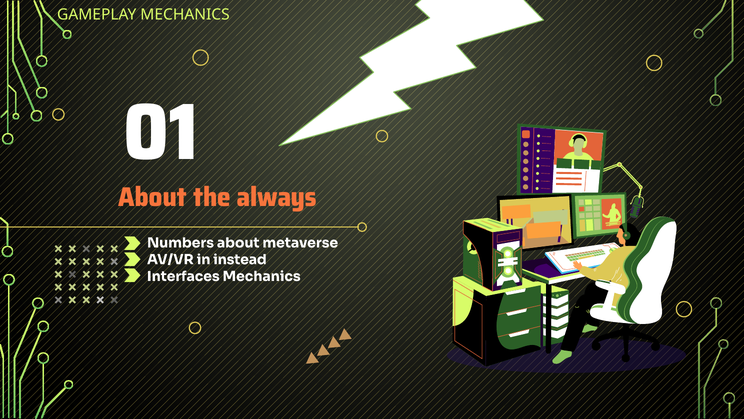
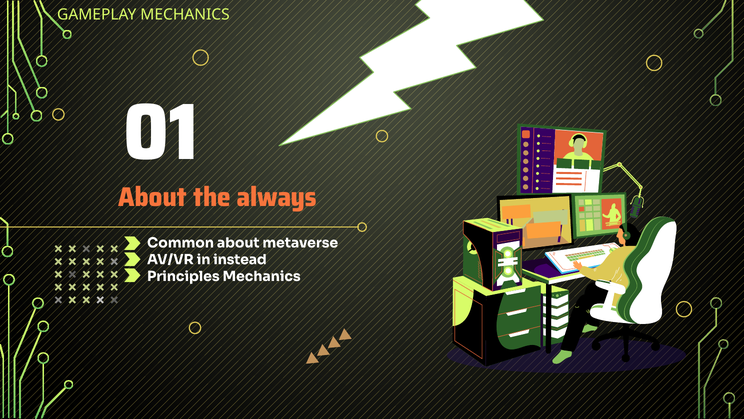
Numbers: Numbers -> Common
Interfaces: Interfaces -> Principles
